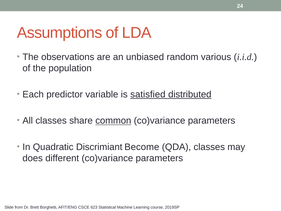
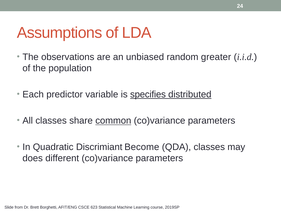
various: various -> greater
satisfied: satisfied -> specifies
